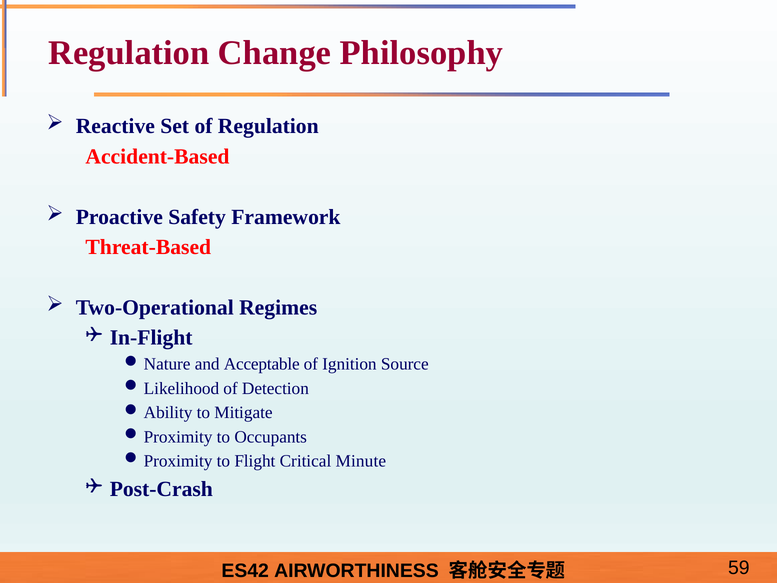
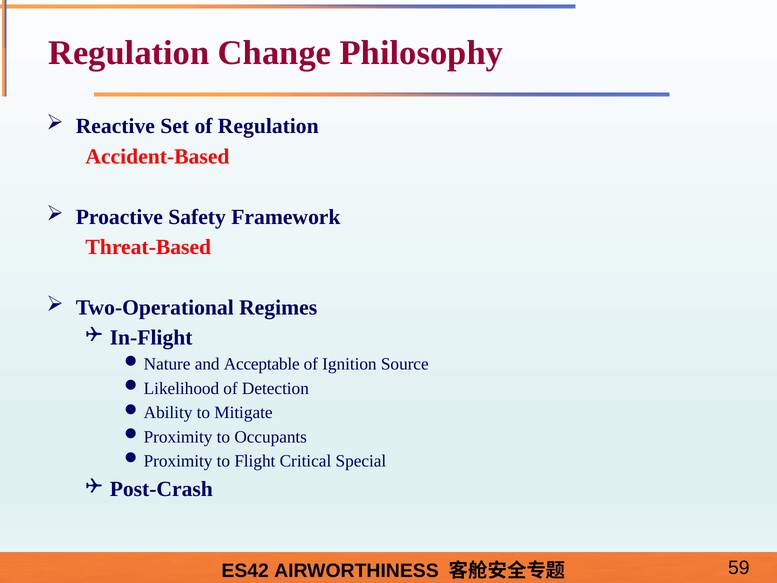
Minute: Minute -> Special
